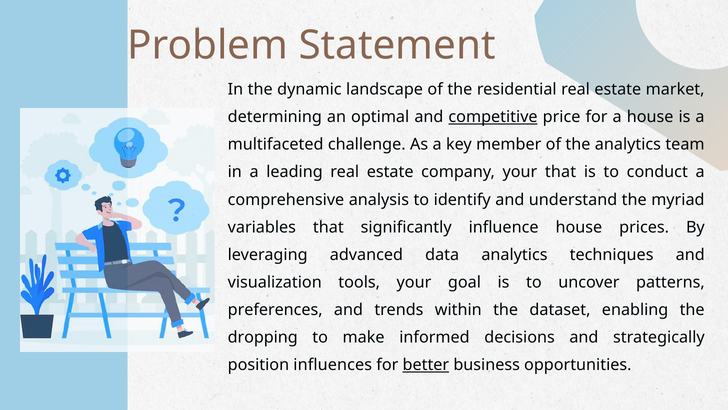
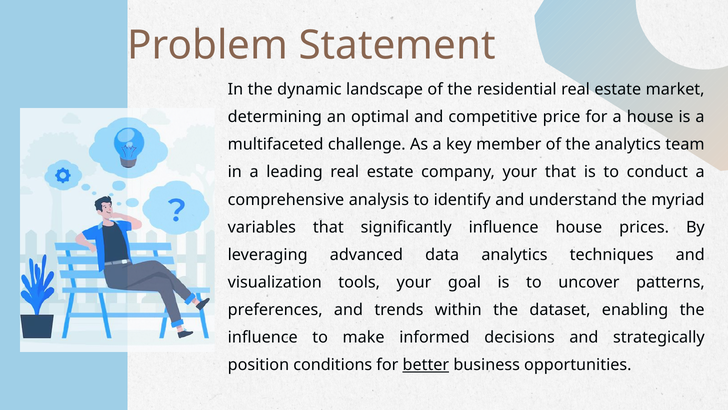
competitive underline: present -> none
dropping at (263, 337): dropping -> influence
influences: influences -> conditions
